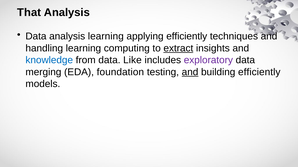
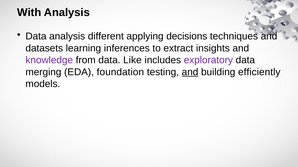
That: That -> With
analysis learning: learning -> different
applying efficiently: efficiently -> decisions
handling: handling -> datasets
computing: computing -> inferences
extract underline: present -> none
knowledge colour: blue -> purple
